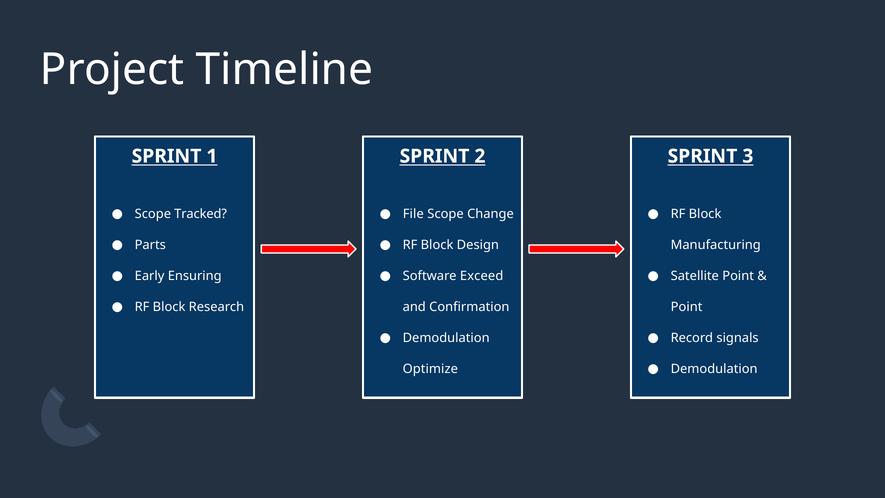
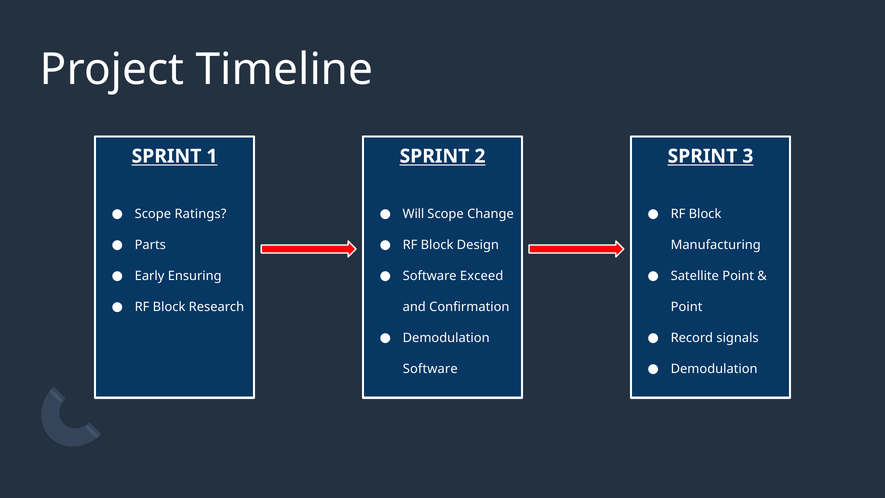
Tracked: Tracked -> Ratings
File: File -> Will
Optimize at (430, 369): Optimize -> Software
